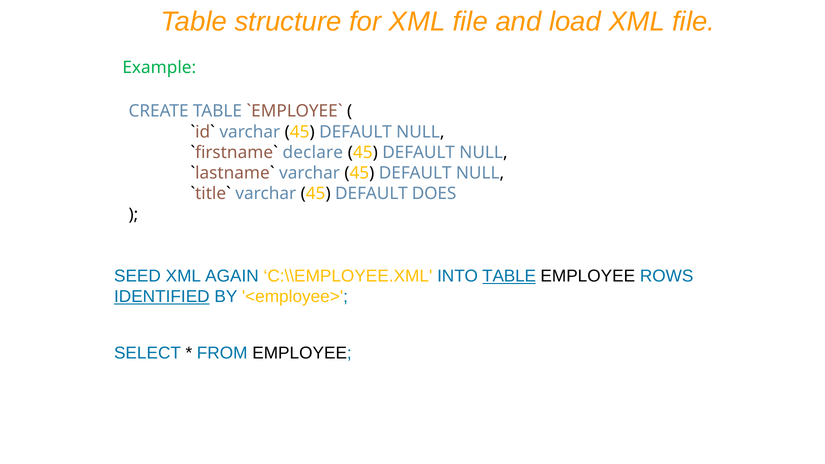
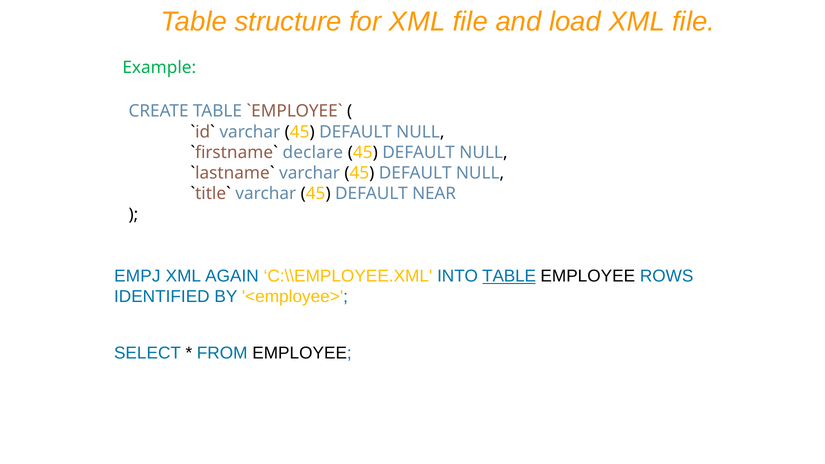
DOES: DOES -> NEAR
SEED: SEED -> EMPJ
IDENTIFIED underline: present -> none
